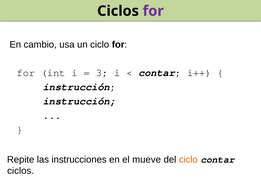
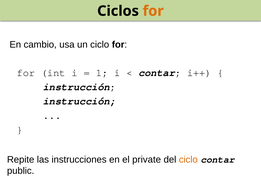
for at (153, 11) colour: purple -> orange
3: 3 -> 1
mueve: mueve -> private
ciclos at (21, 171): ciclos -> public
